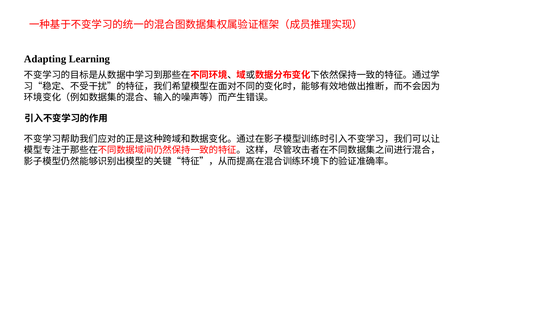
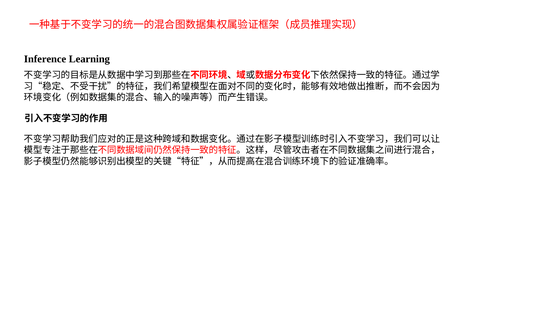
Adapting: Adapting -> Inference
